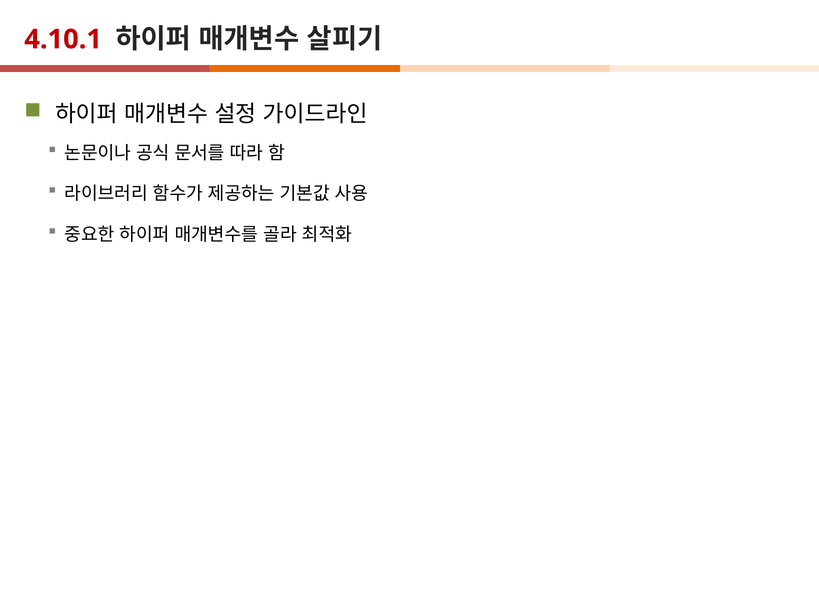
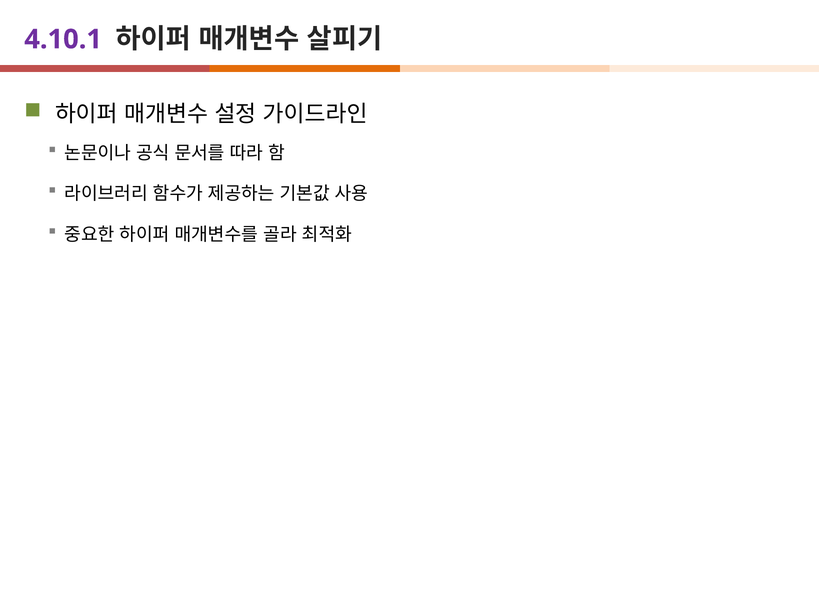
4.10.1 colour: red -> purple
